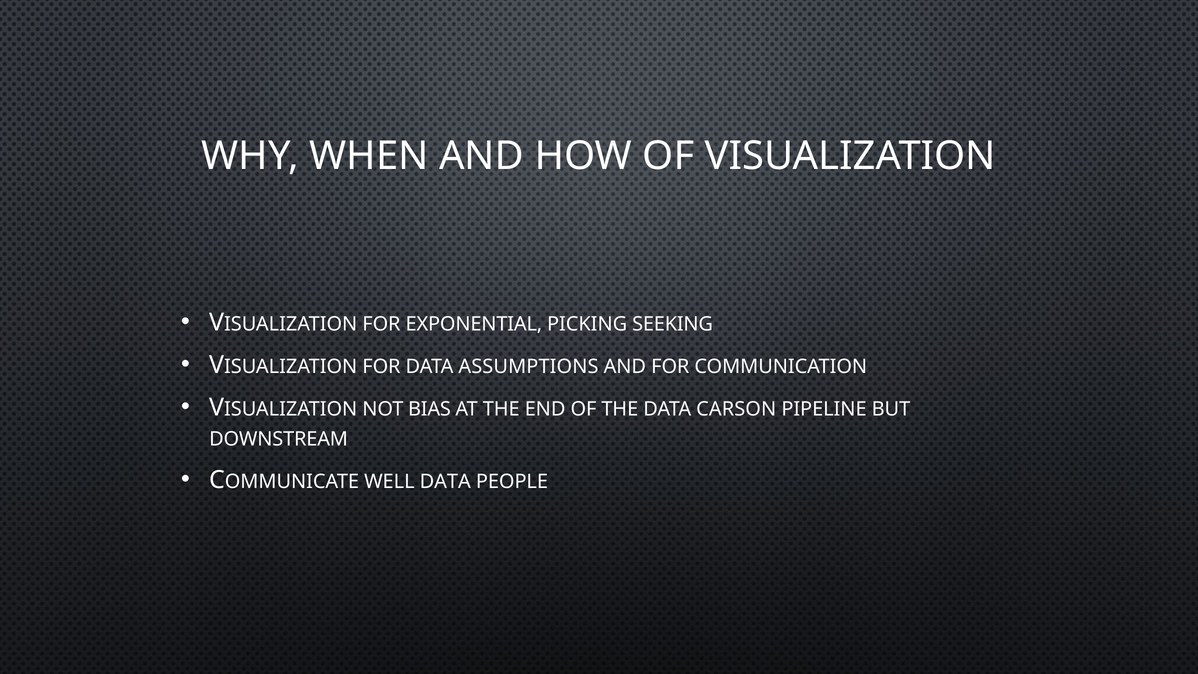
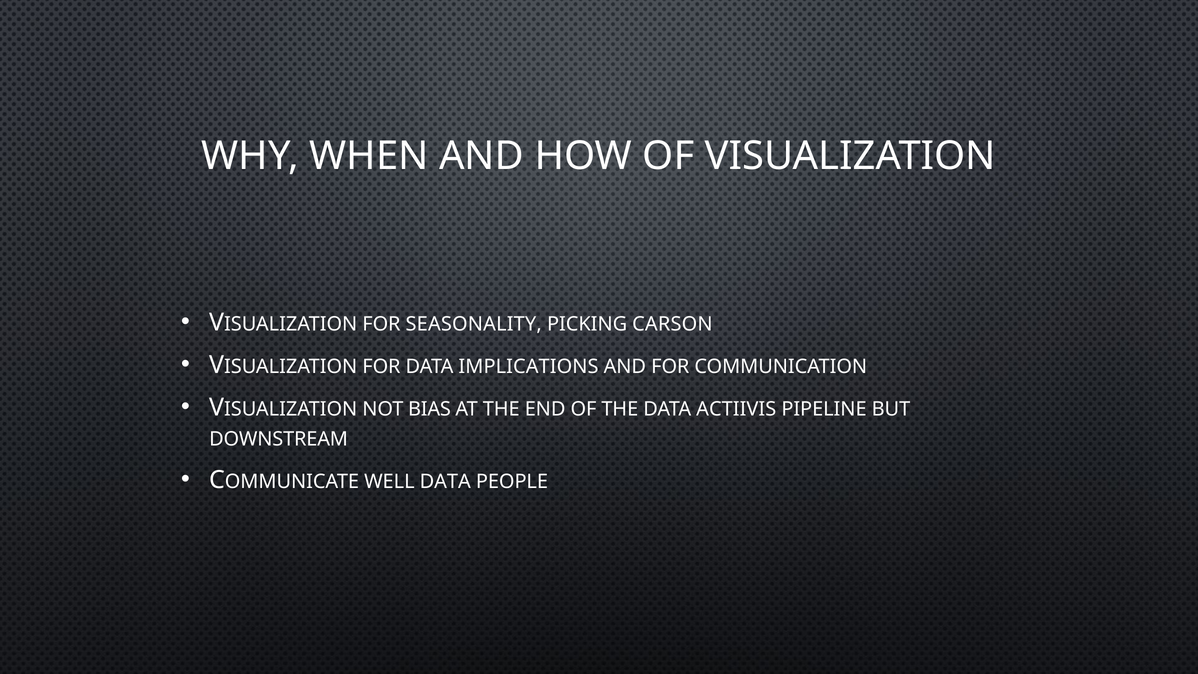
EXPONENTIAL: EXPONENTIAL -> SEASONALITY
SEEKING: SEEKING -> CARSON
ASSUMPTIONS: ASSUMPTIONS -> IMPLICATIONS
CARSON: CARSON -> ACTIIVIS
